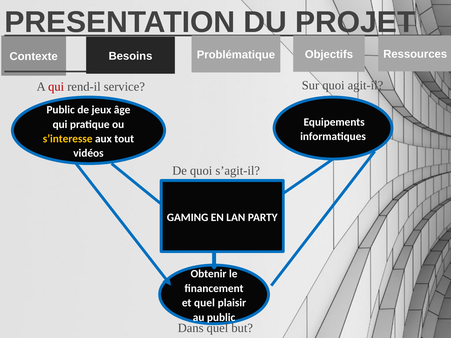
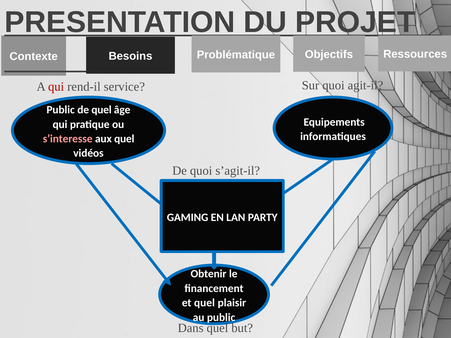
de jeux: jeux -> quel
s’interesse colour: yellow -> pink
aux tout: tout -> quel
